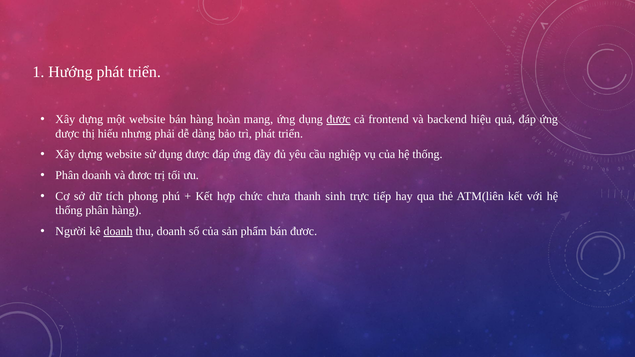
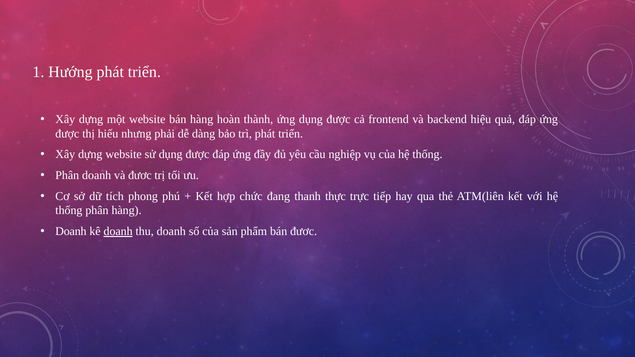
mang: mang -> thành
được at (338, 119) underline: present -> none
chưa: chưa -> đang
sinh: sinh -> thực
Người at (71, 232): Người -> Doanh
